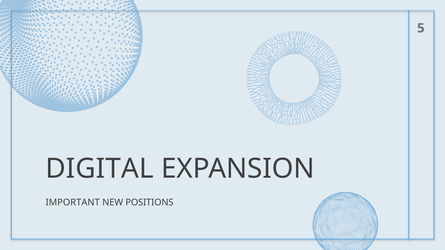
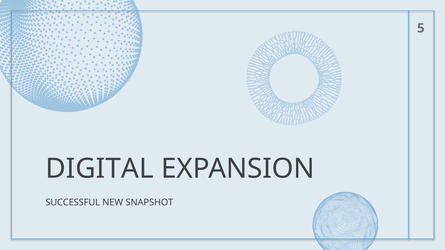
IMPORTANT: IMPORTANT -> SUCCESSFUL
POSITIONS: POSITIONS -> SNAPSHOT
